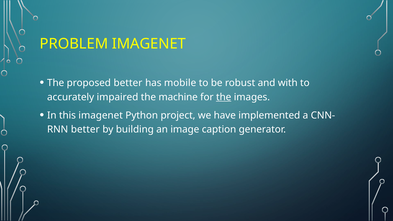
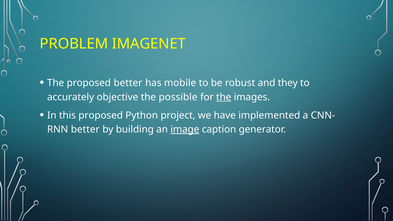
with: with -> they
impaired: impaired -> objective
machine: machine -> possible
this imagenet: imagenet -> proposed
image underline: none -> present
